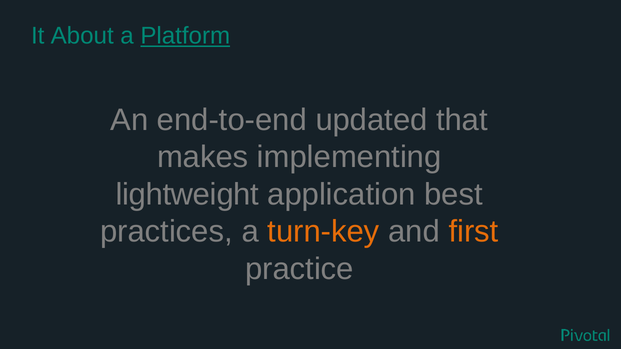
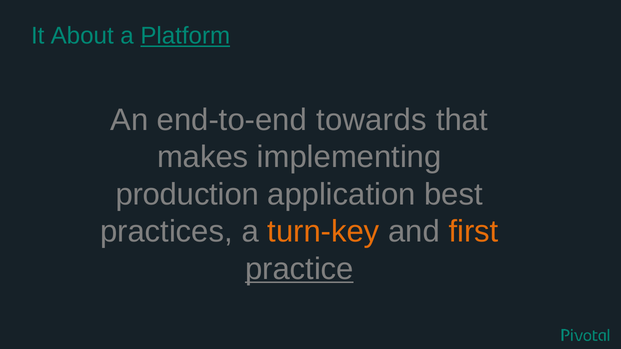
updated: updated -> towards
lightweight: lightweight -> production
practice underline: none -> present
